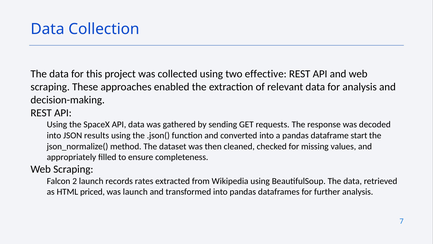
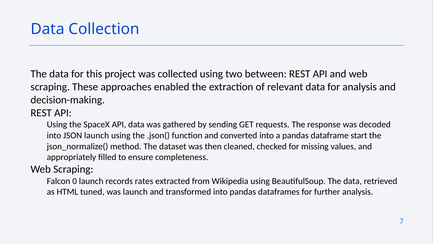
effective: effective -> between
JSON results: results -> launch
2: 2 -> 0
priced: priced -> tuned
